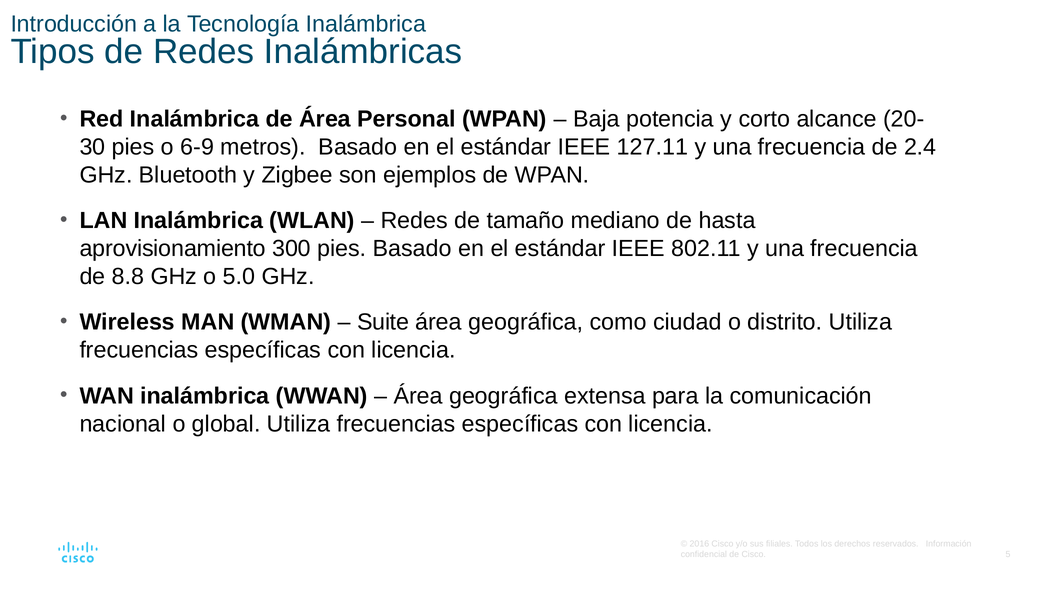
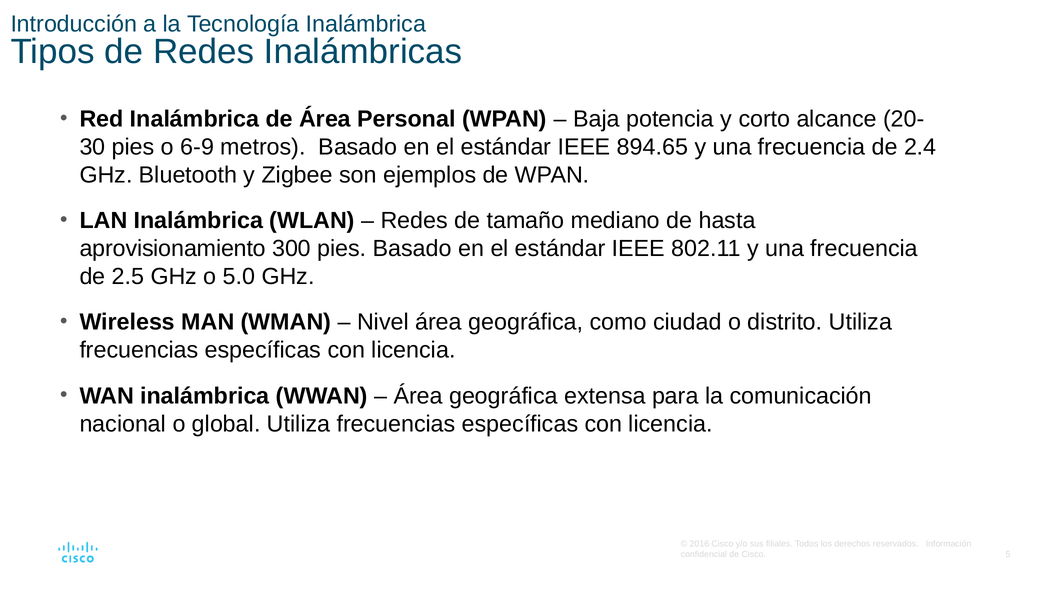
127.11: 127.11 -> 894.65
8.8: 8.8 -> 2.5
Suite: Suite -> Nivel
